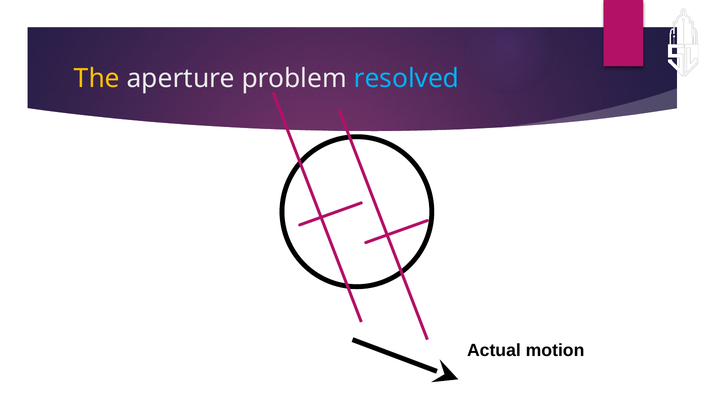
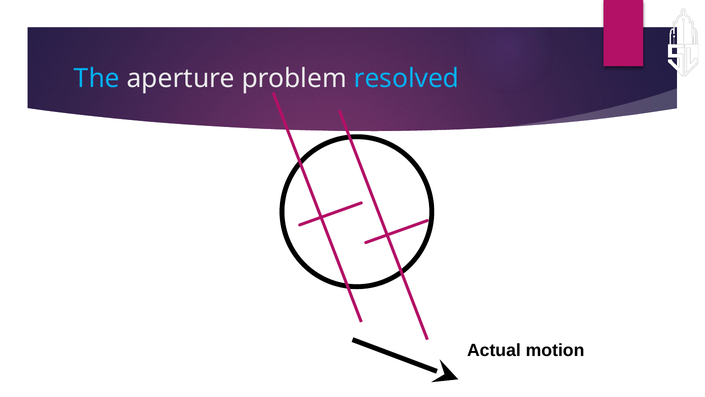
The colour: yellow -> light blue
